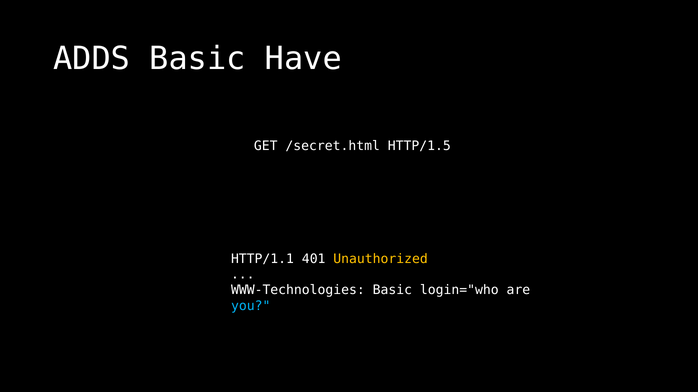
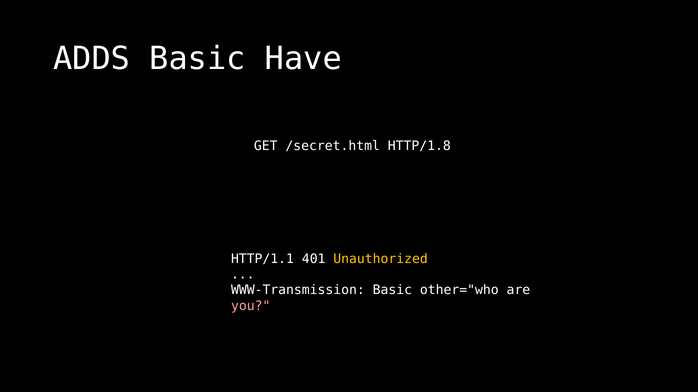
HTTP/1.5: HTTP/1.5 -> HTTP/1.8
WWW-Technologies: WWW-Technologies -> WWW-Transmission
login="who: login="who -> other="who
you colour: light blue -> pink
